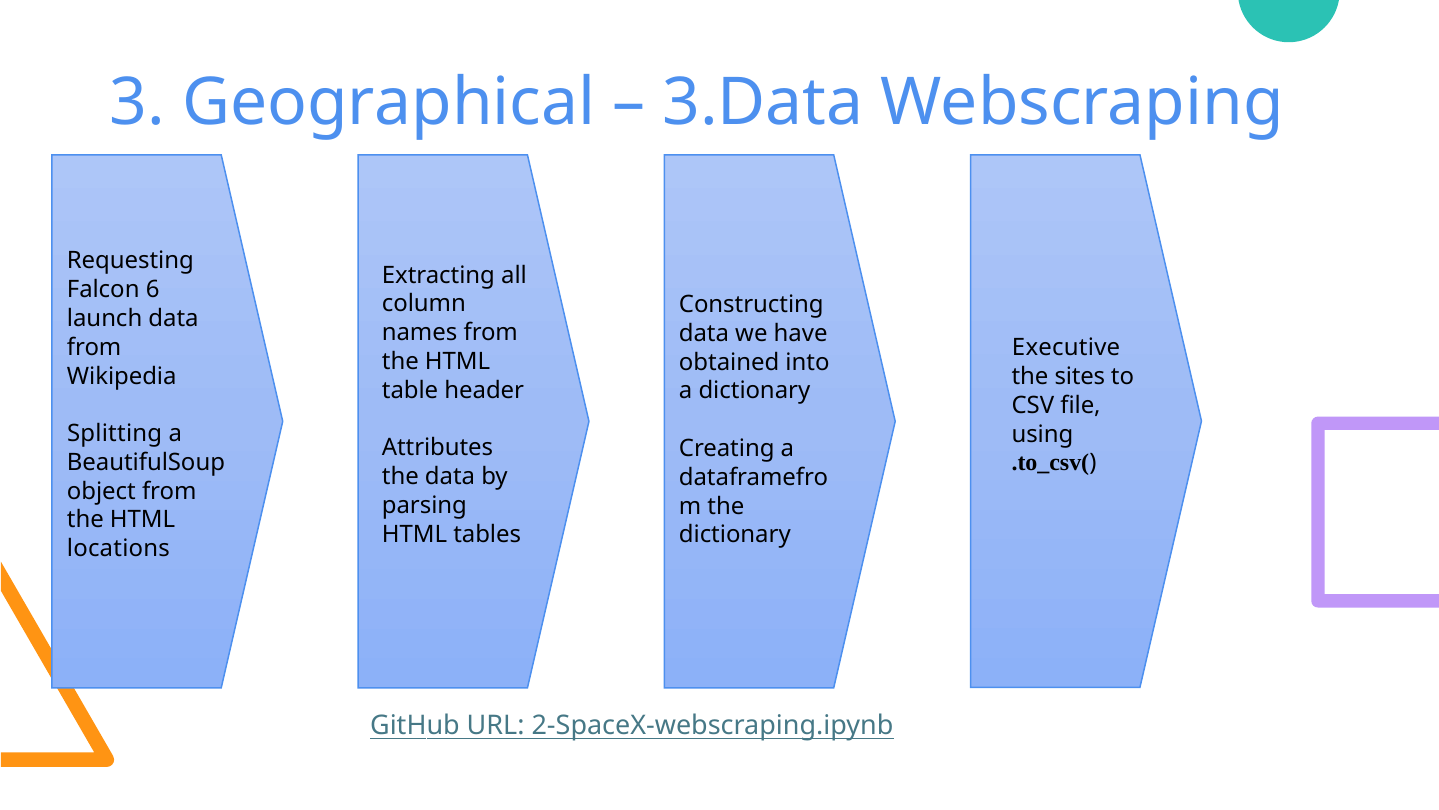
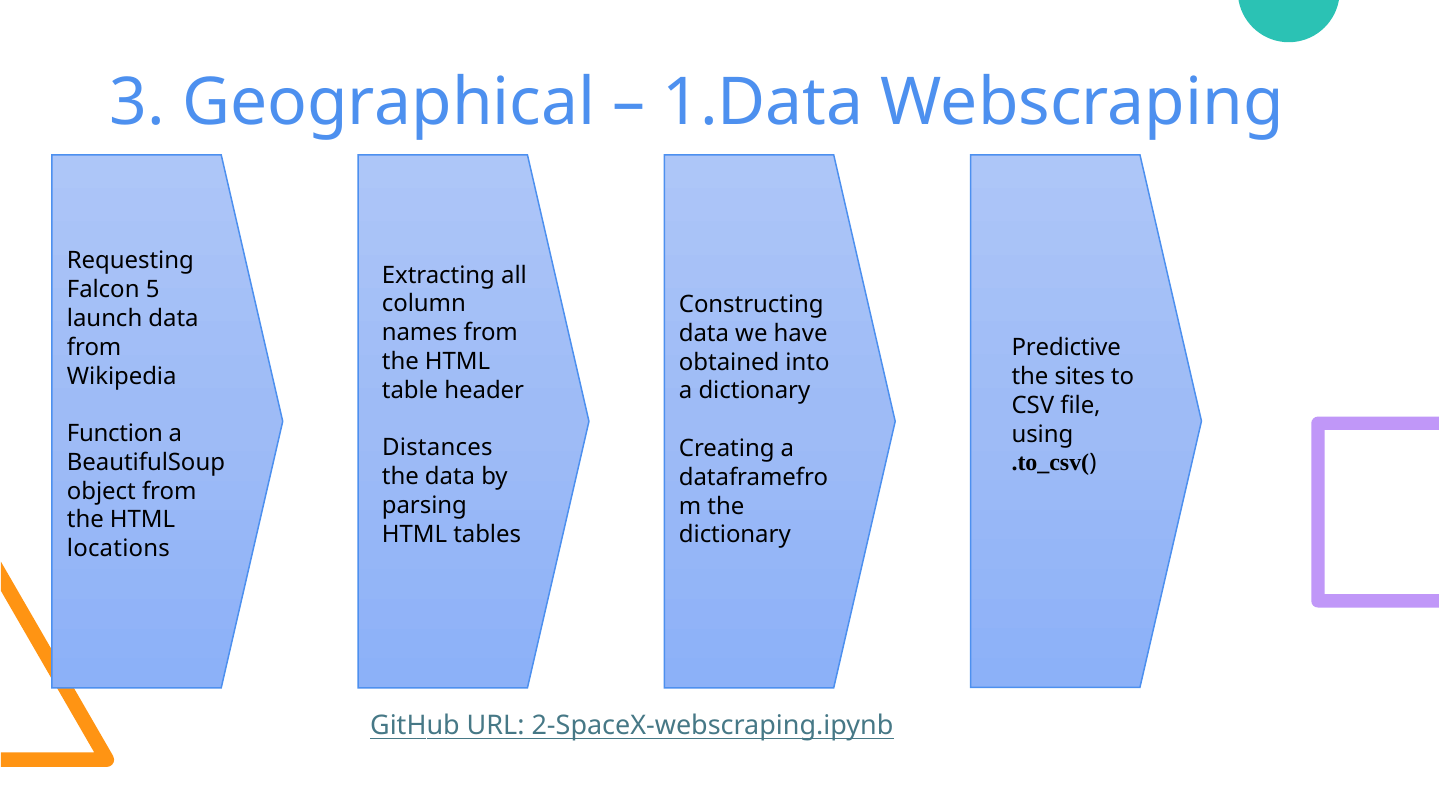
3.Data: 3.Data -> 1.Data
6: 6 -> 5
Executive: Executive -> Predictive
Splitting: Splitting -> Function
Attributes: Attributes -> Distances
